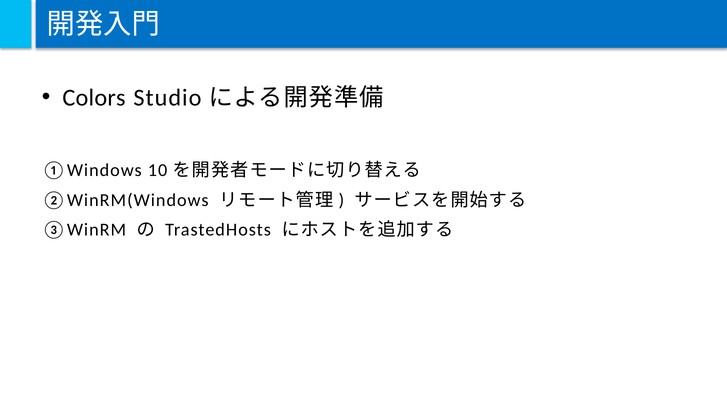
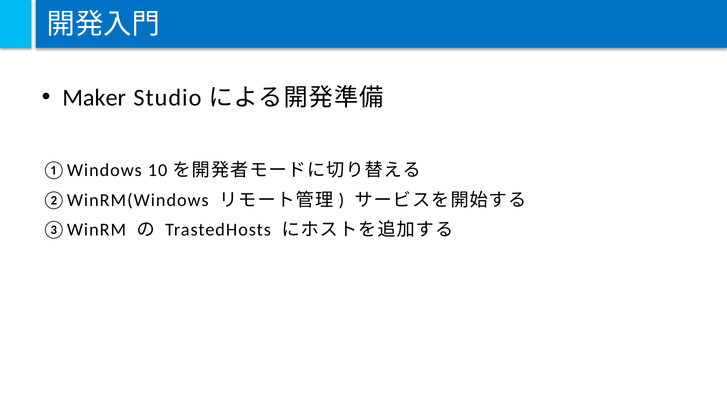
Colors: Colors -> Maker
